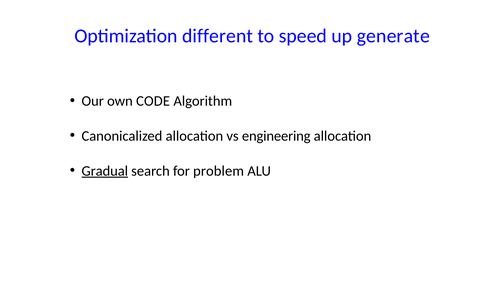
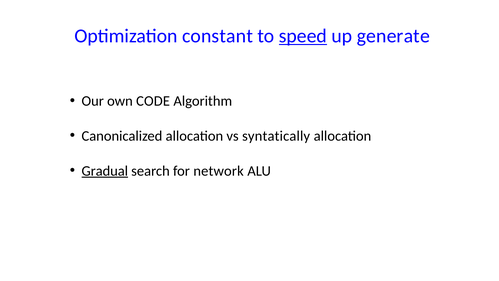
different: different -> constant
speed underline: none -> present
engineering: engineering -> syntatically
problem: problem -> network
